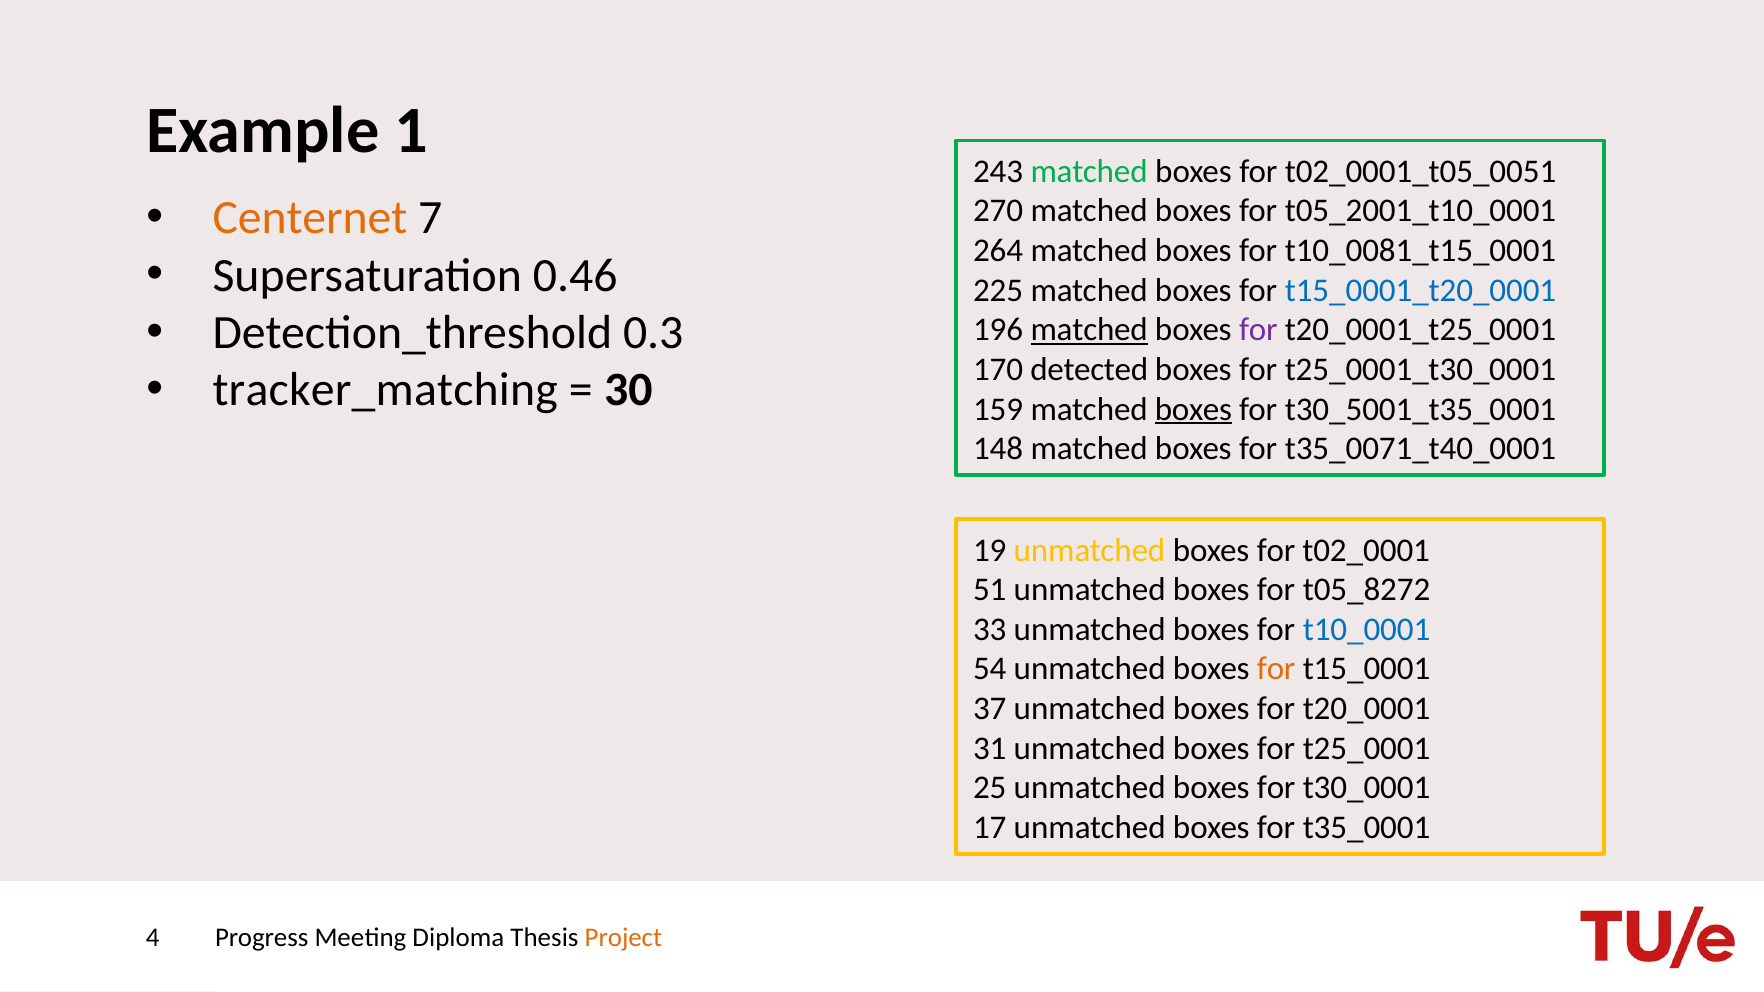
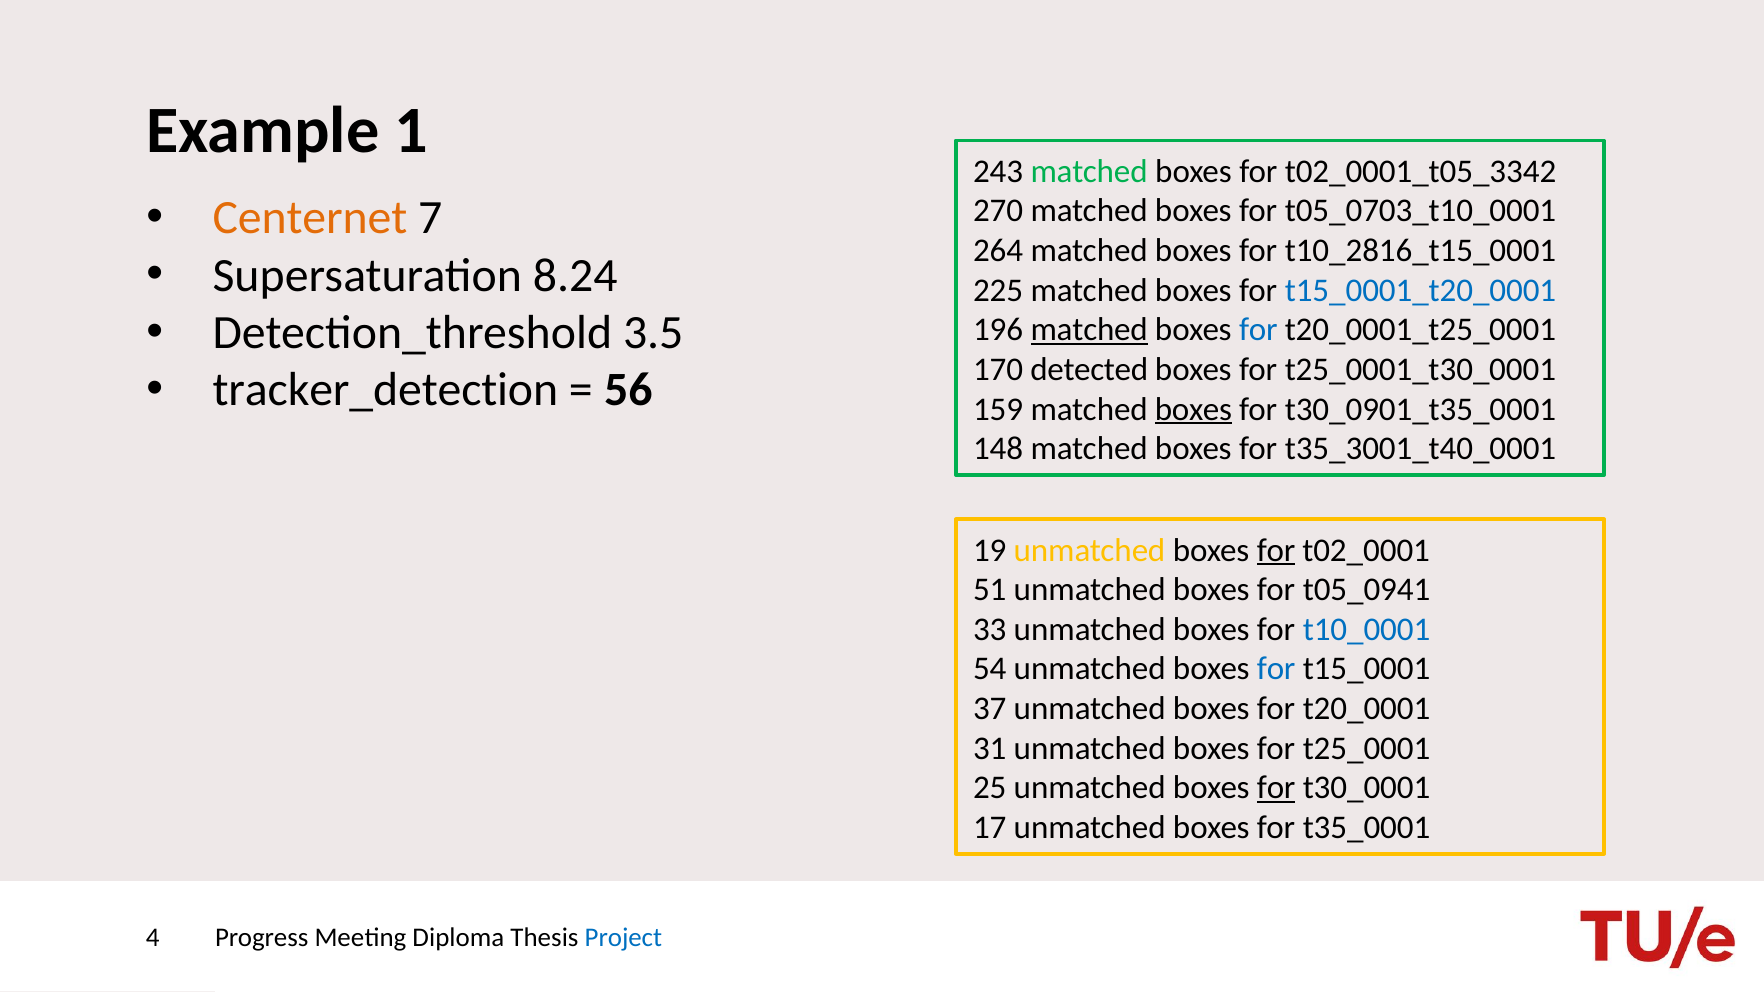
t02_0001_t05_0051: t02_0001_t05_0051 -> t02_0001_t05_3342
t05_2001_t10_0001: t05_2001_t10_0001 -> t05_0703_t10_0001
t10_0081_t15_0001: t10_0081_t15_0001 -> t10_2816_t15_0001
0.46: 0.46 -> 8.24
0.3: 0.3 -> 3.5
for at (1258, 330) colour: purple -> blue
tracker_matching: tracker_matching -> tracker_detection
30: 30 -> 56
t30_5001_t35_0001: t30_5001_t35_0001 -> t30_0901_t35_0001
t35_0071_t40_0001: t35_0071_t40_0001 -> t35_3001_t40_0001
for at (1276, 550) underline: none -> present
t05_8272: t05_8272 -> t05_0941
for at (1276, 669) colour: orange -> blue
for at (1276, 788) underline: none -> present
Project colour: orange -> blue
